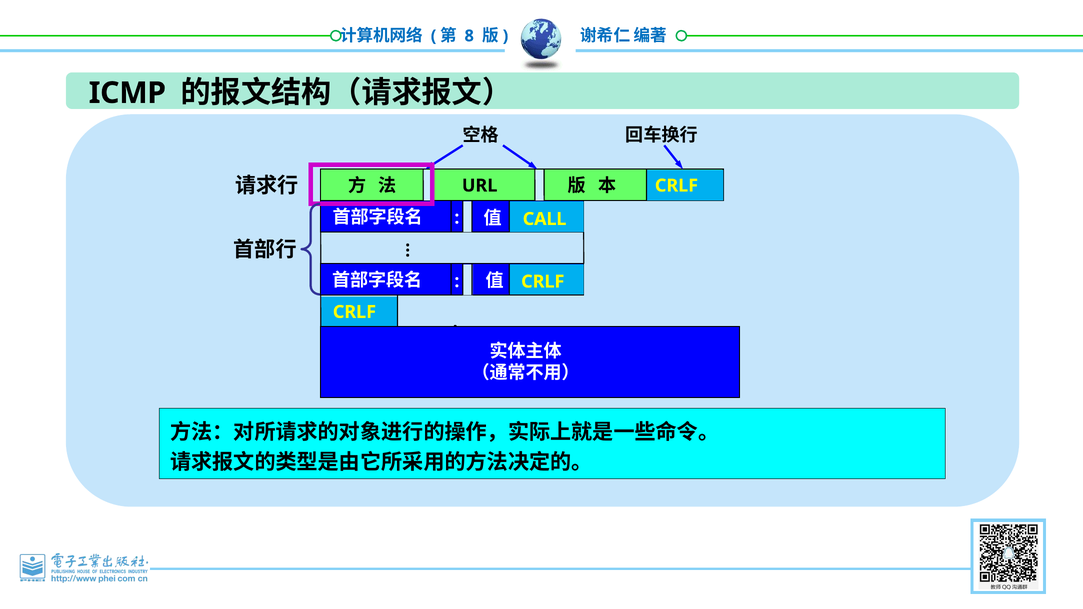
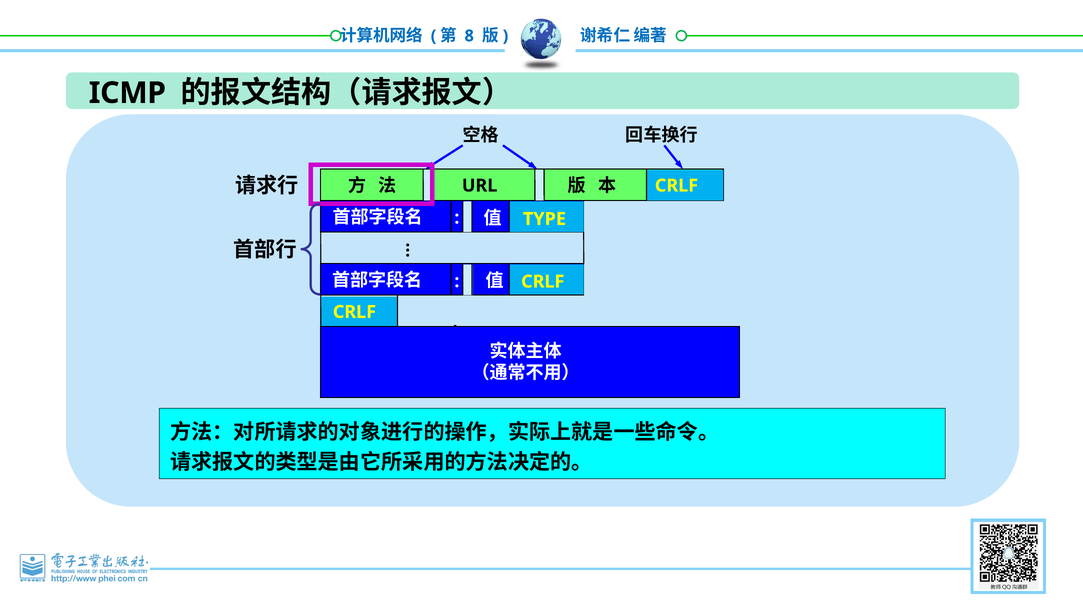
CALL: CALL -> TYPE
